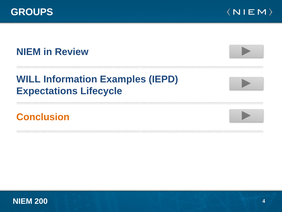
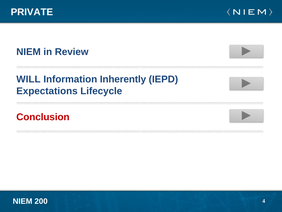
GROUPS: GROUPS -> PRIVATE
Examples: Examples -> Inherently
Conclusion colour: orange -> red
